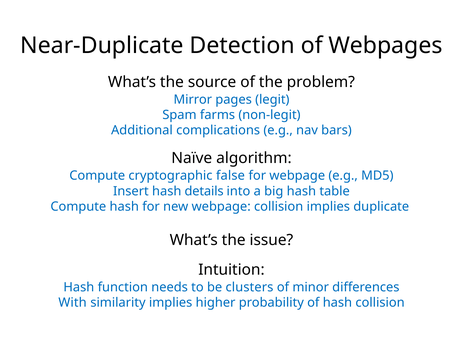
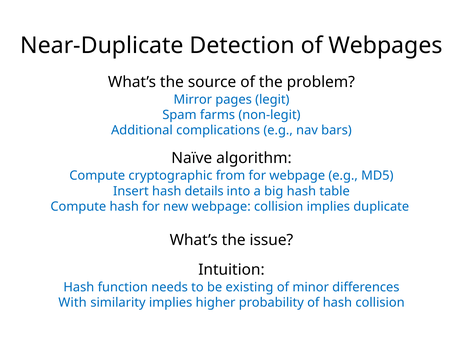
false: false -> from
clusters: clusters -> existing
